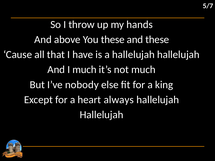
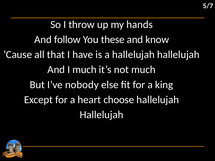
above: above -> follow
and these: these -> know
always: always -> choose
